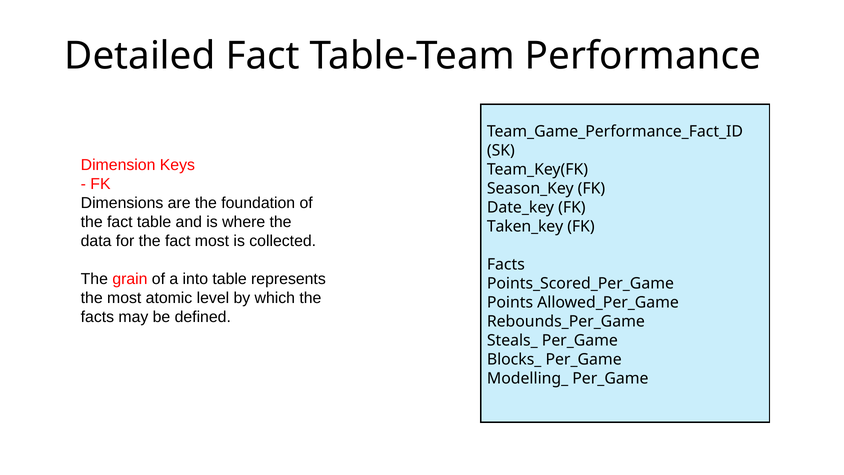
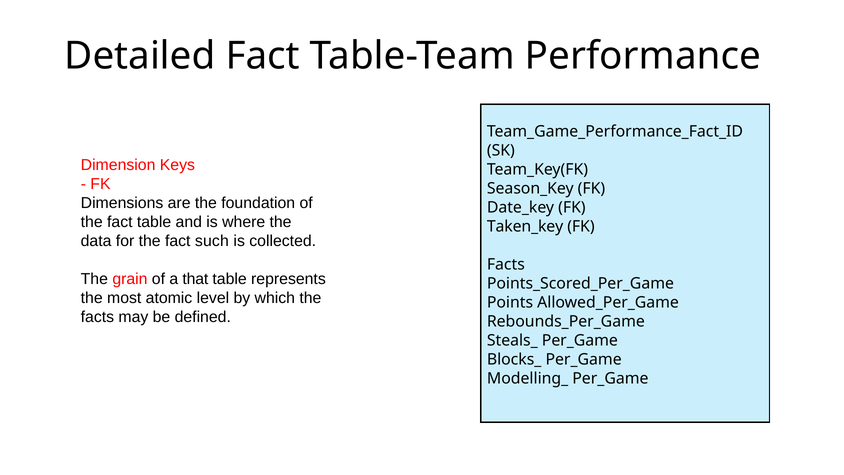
fact most: most -> such
into: into -> that
